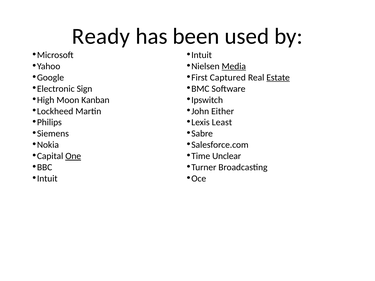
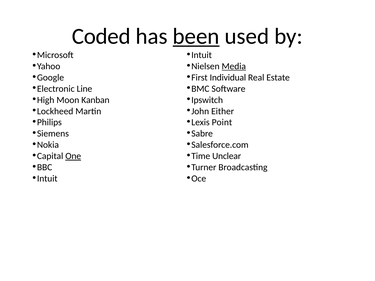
Ready: Ready -> Coded
been underline: none -> present
Captured: Captured -> Individual
Estate underline: present -> none
Sign: Sign -> Line
Least: Least -> Point
